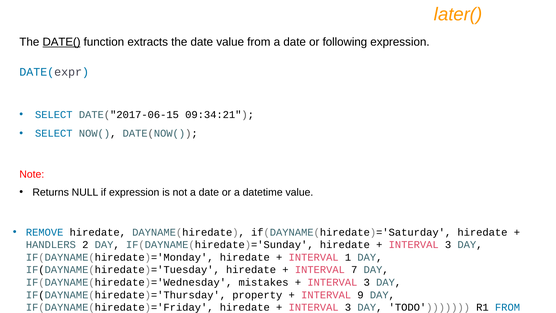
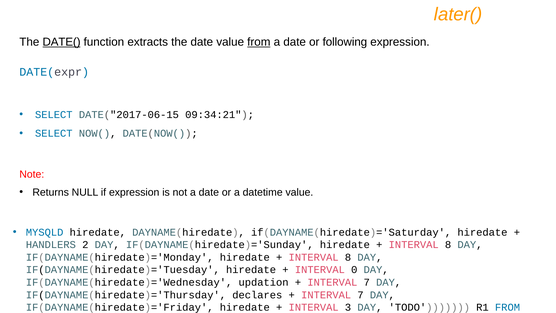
from at (259, 42) underline: none -> present
REMOVE: REMOVE -> MYSQLD
3 at (448, 245): 3 -> 8
1 at (348, 257): 1 -> 8
7: 7 -> 0
mistakes: mistakes -> updation
3 at (367, 282): 3 -> 7
property: property -> declares
9 at (361, 295): 9 -> 7
